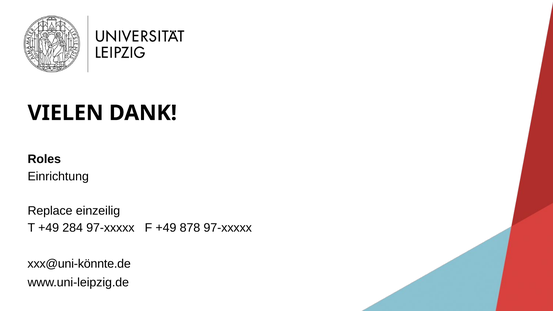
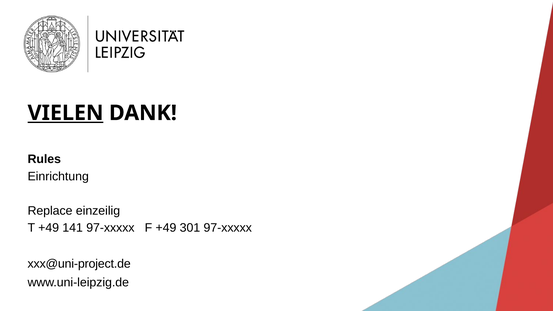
VIELEN underline: none -> present
Roles: Roles -> Rules
284: 284 -> 141
878: 878 -> 301
xxx@uni-könnte.de: xxx@uni-könnte.de -> xxx@uni-project.de
